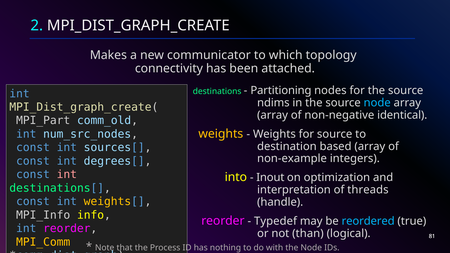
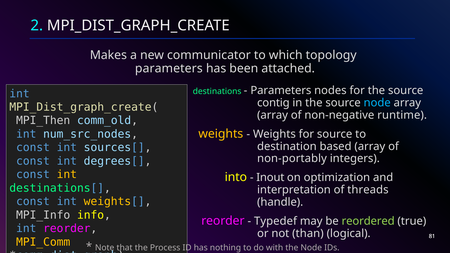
connectivity at (169, 68): connectivity -> parameters
Partitioning at (281, 91): Partitioning -> Parameters
ndims: ndims -> contig
identical: identical -> runtime
MPI_Part: MPI_Part -> MPI_Then
non-example: non-example -> non-portably
int at (67, 175) colour: pink -> yellow
reordered colour: light blue -> light green
